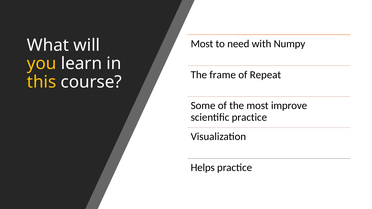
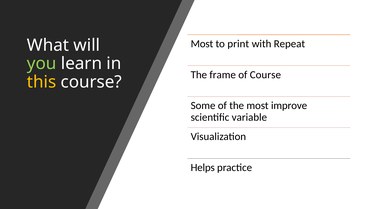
need: need -> print
Numpy: Numpy -> Repeat
you colour: yellow -> light green
of Repeat: Repeat -> Course
scientific practice: practice -> variable
